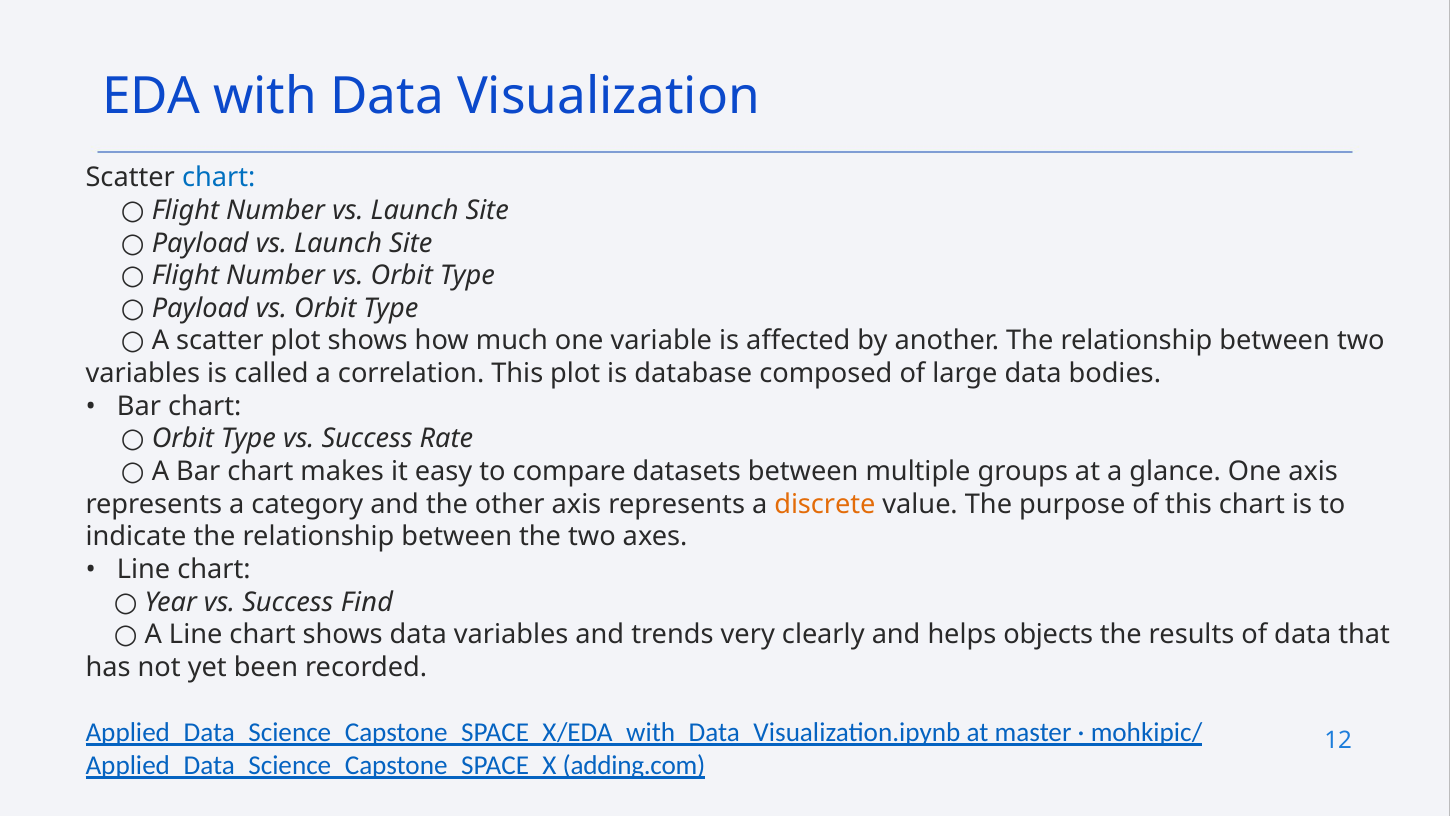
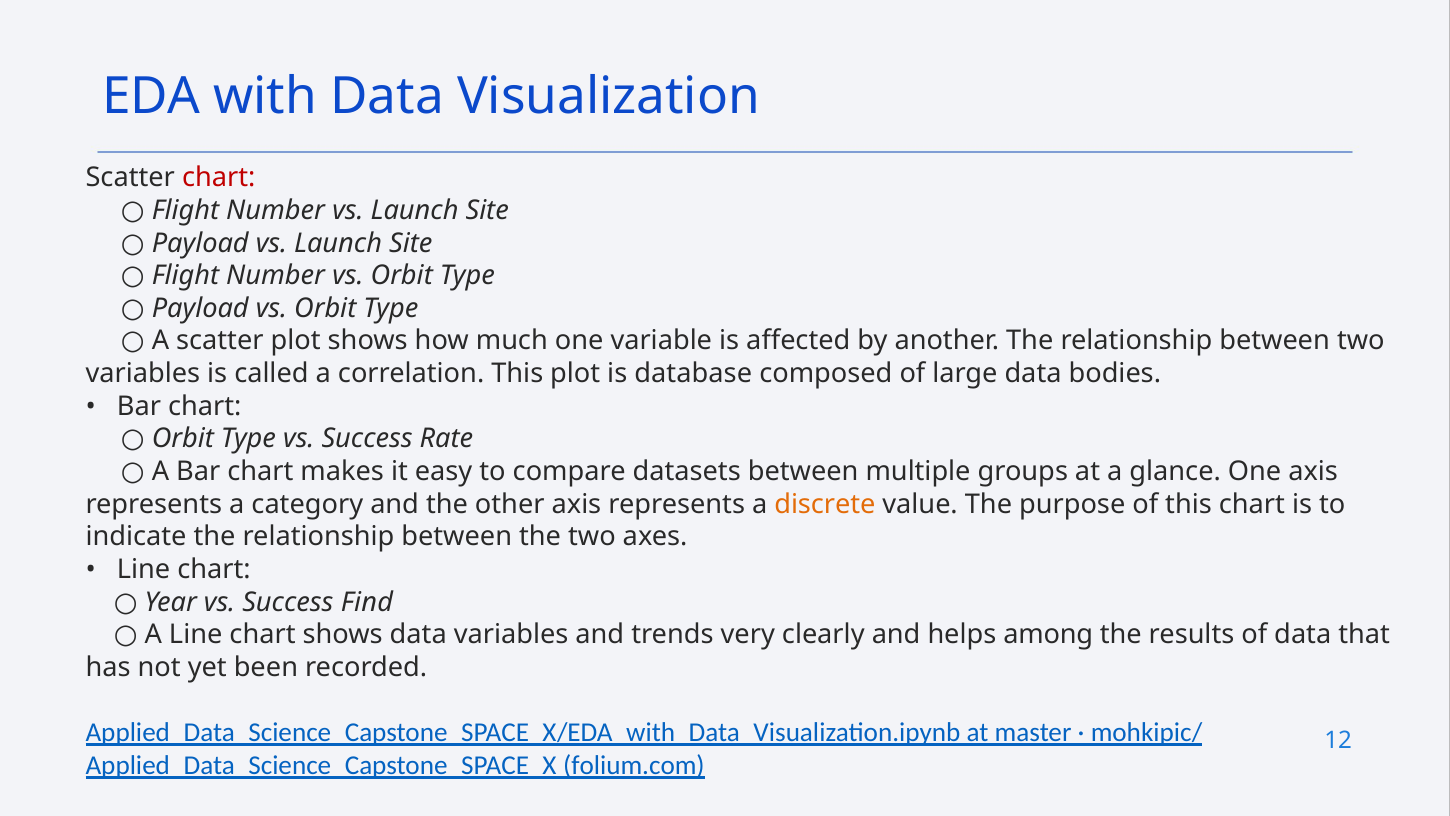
chart at (219, 178) colour: blue -> red
objects: objects -> among
adding.com: adding.com -> folium.com
